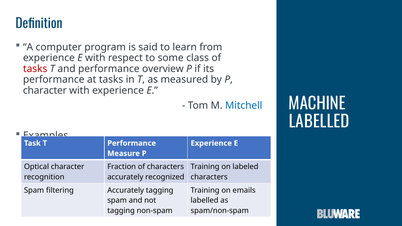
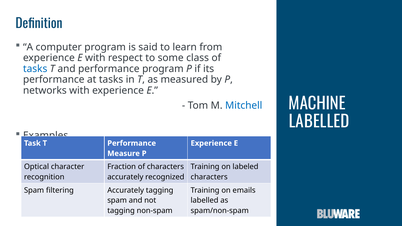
tasks at (35, 69) colour: red -> blue
performance overview: overview -> program
character at (45, 90): character -> networks
